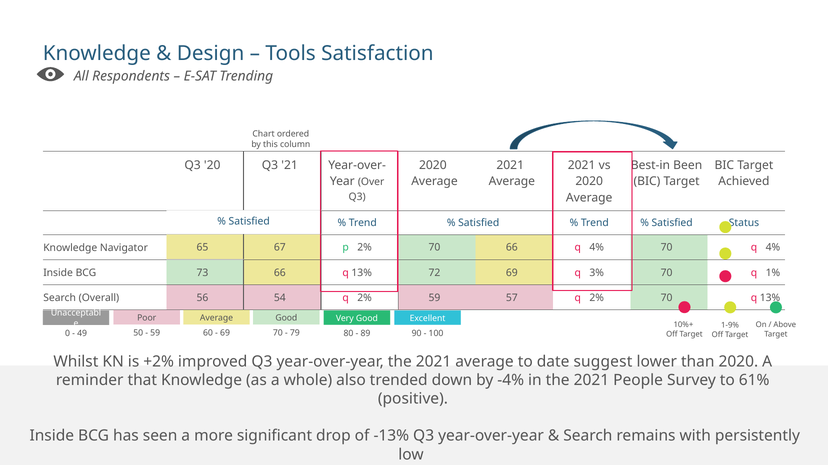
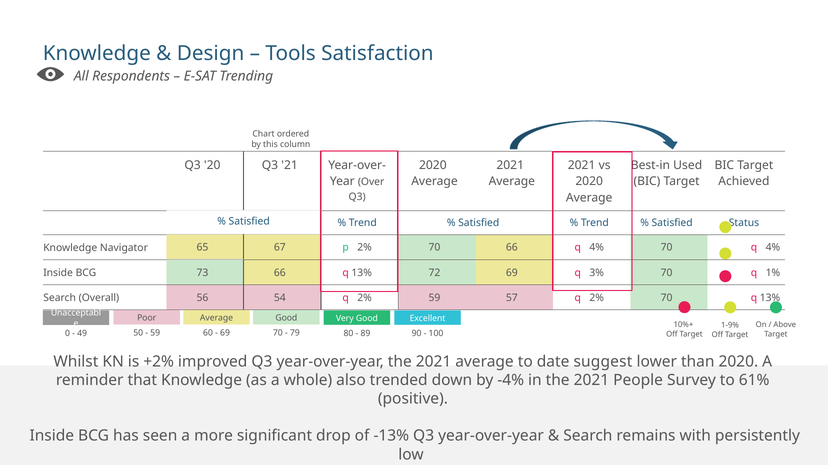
Been: Been -> Used
